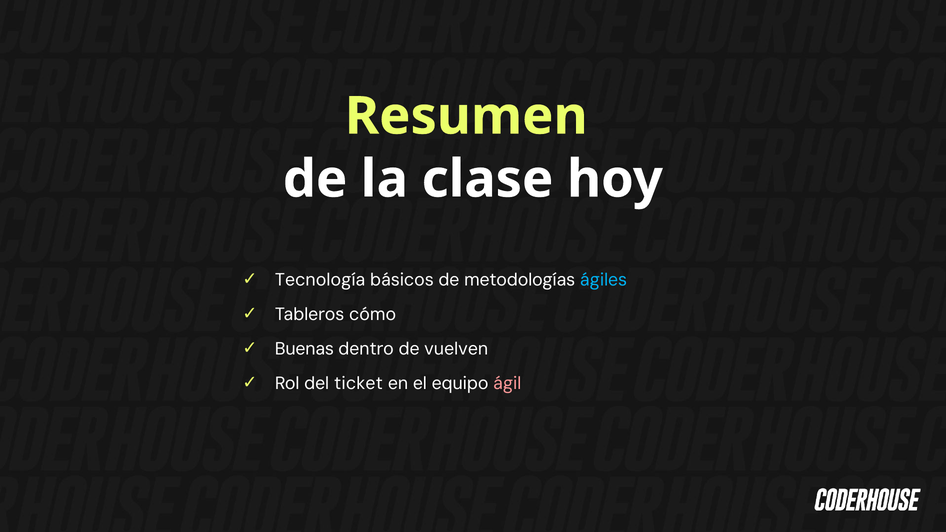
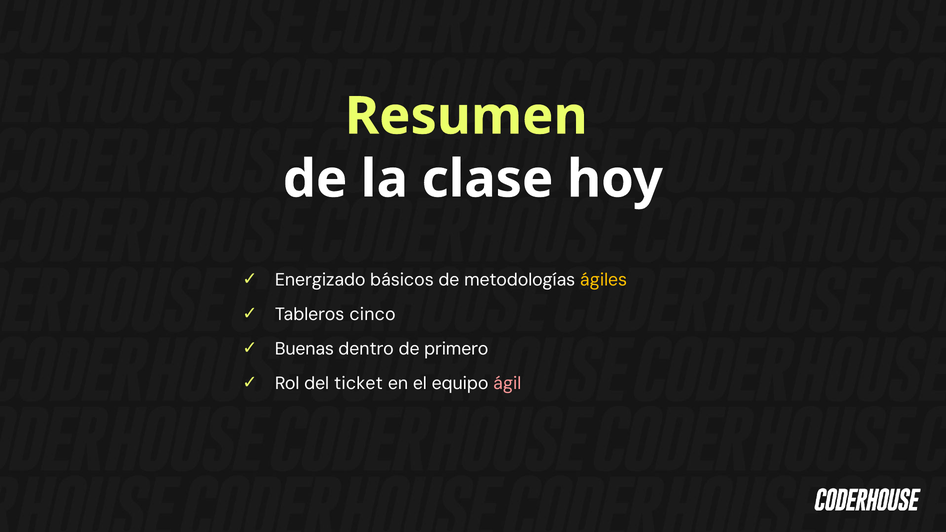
Tecnología: Tecnología -> Energizado
ágiles colour: light blue -> yellow
cómo: cómo -> cinco
vuelven: vuelven -> primero
